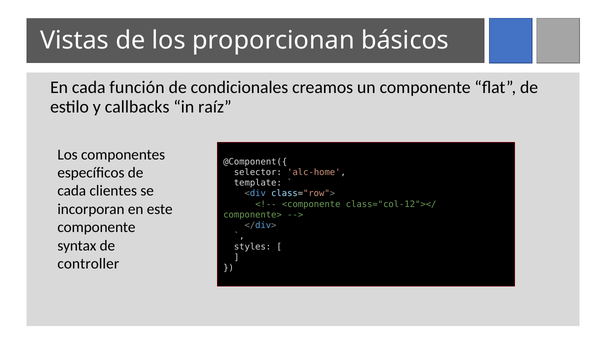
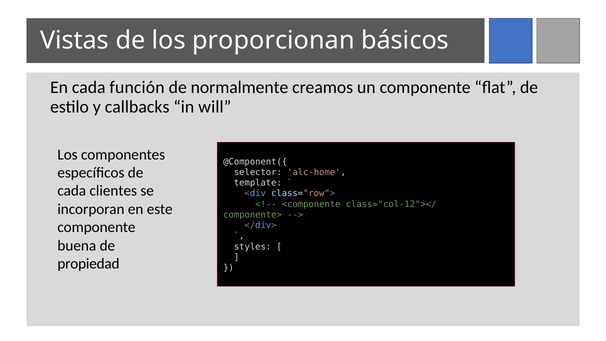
condicionales: condicionales -> normalmente
raíz: raíz -> will
syntax: syntax -> buena
controller: controller -> propiedad
